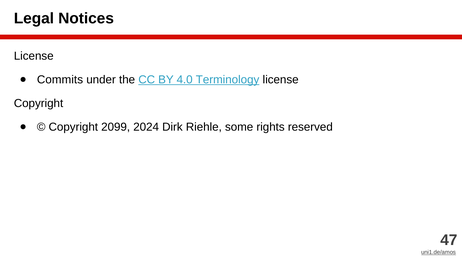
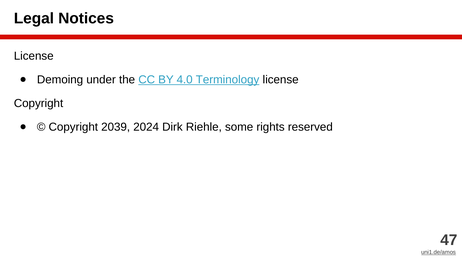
Commits: Commits -> Demoing
2099: 2099 -> 2039
